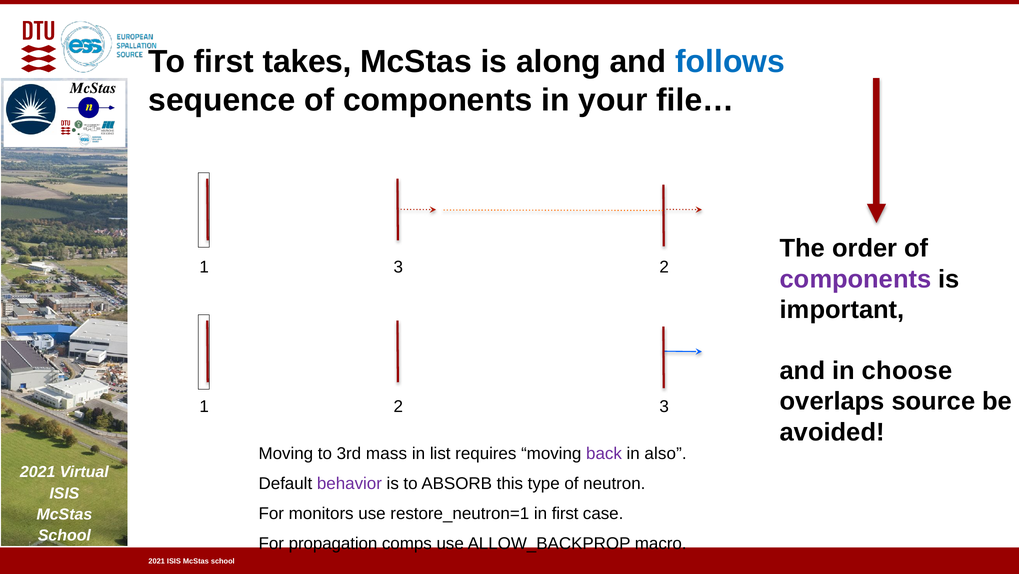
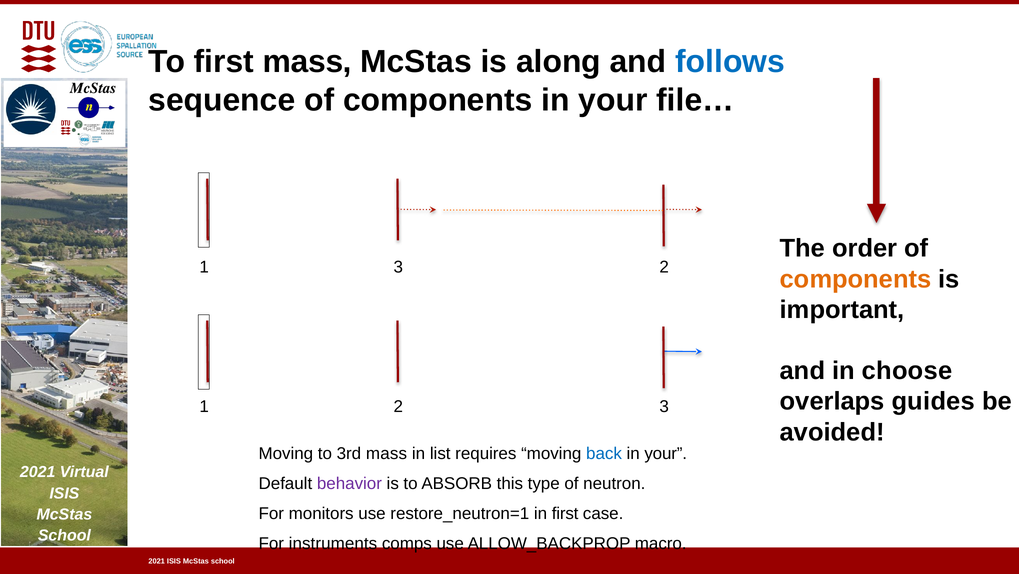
first takes: takes -> mass
components at (856, 279) colour: purple -> orange
source: source -> guides
back colour: purple -> blue
also at (666, 454): also -> your
propagation: propagation -> instruments
